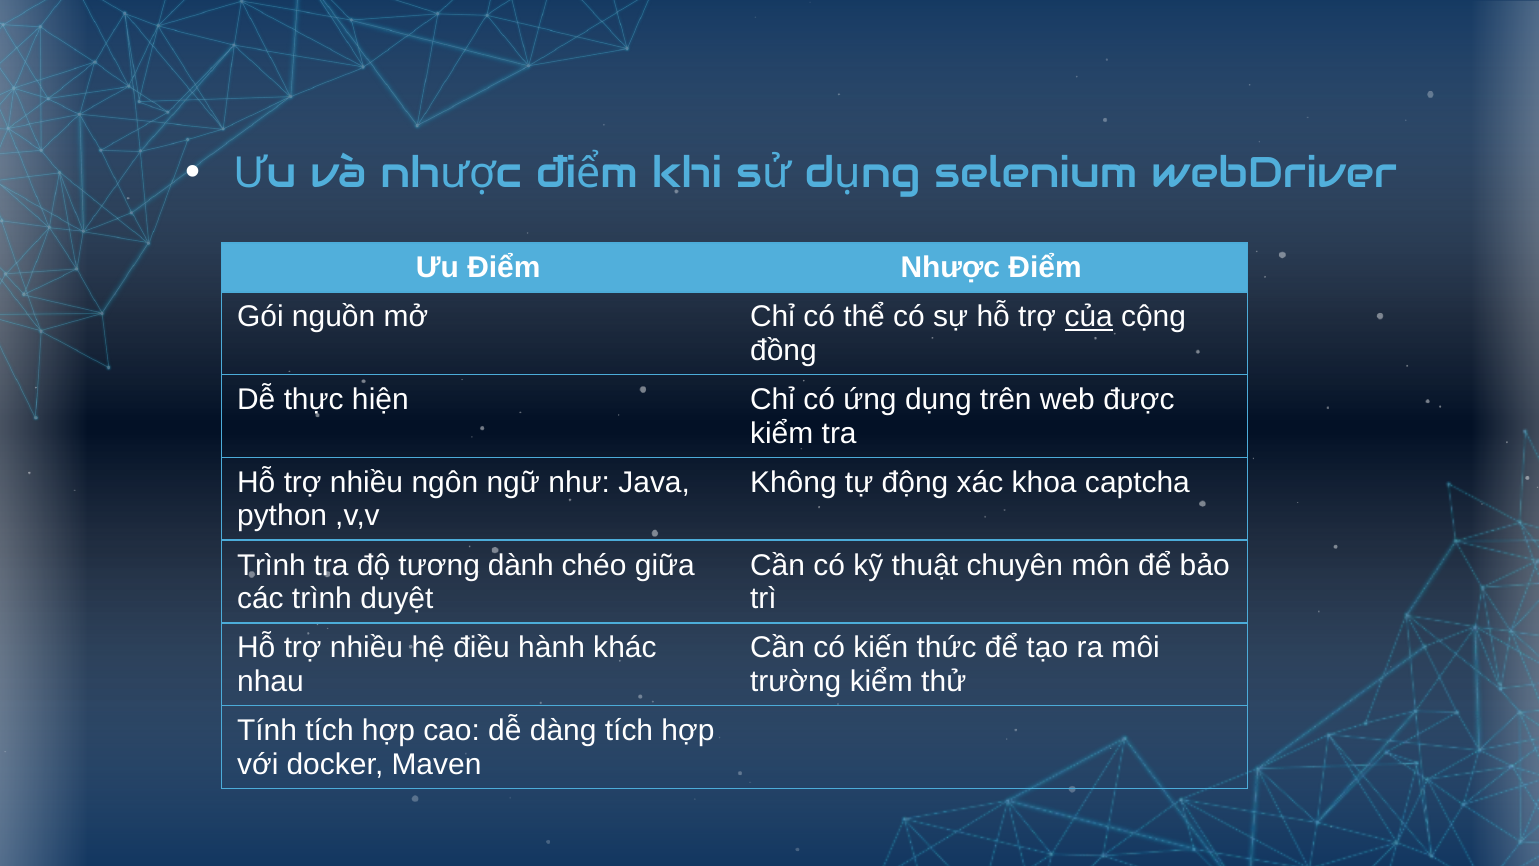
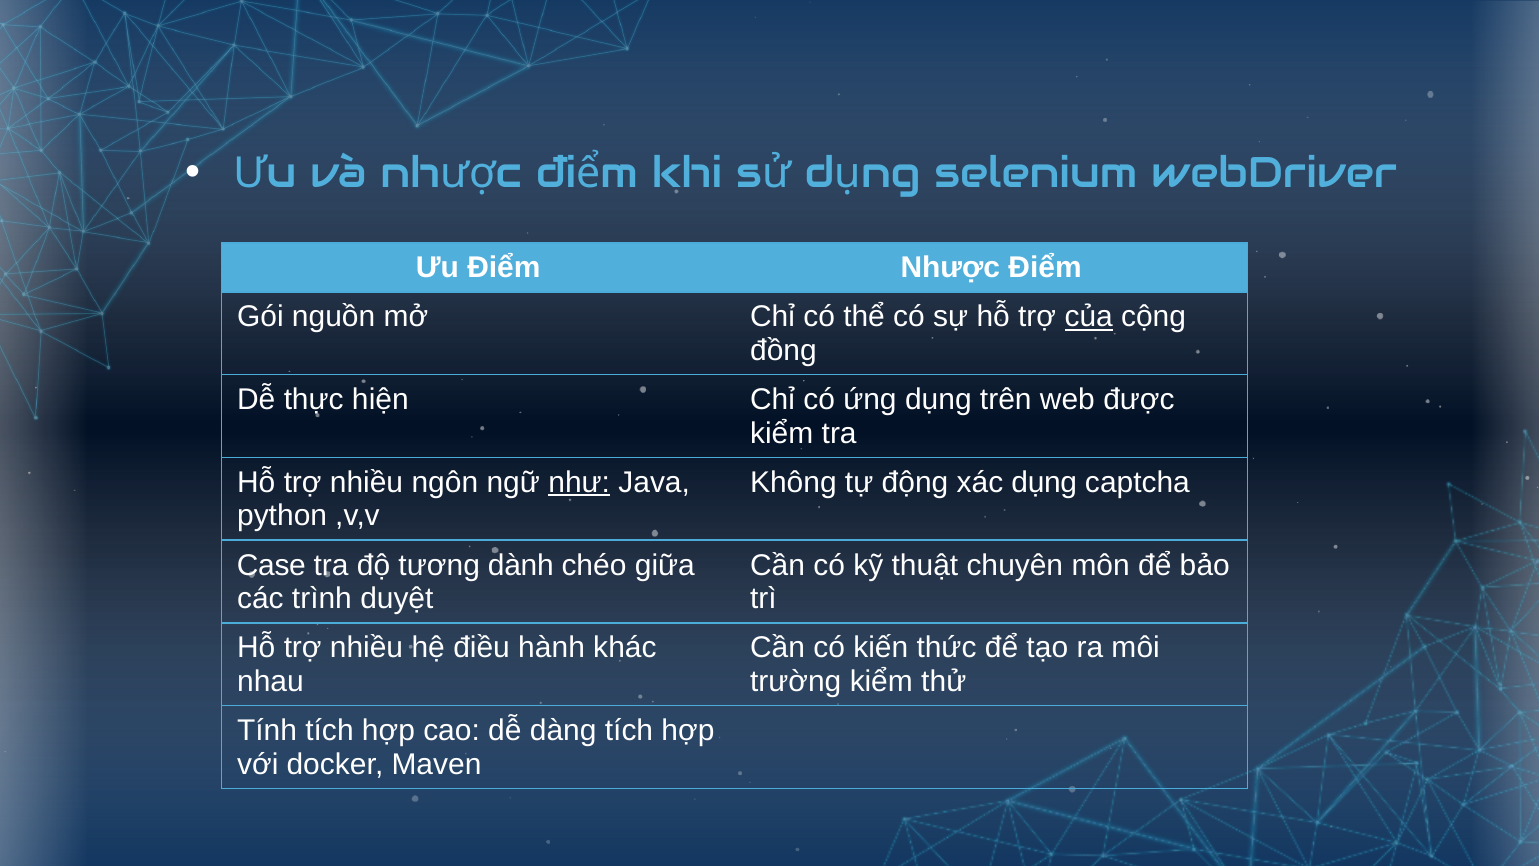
như underline: none -> present
xác khoa: khoa -> dụng
Trình at (271, 565): Trình -> Case
